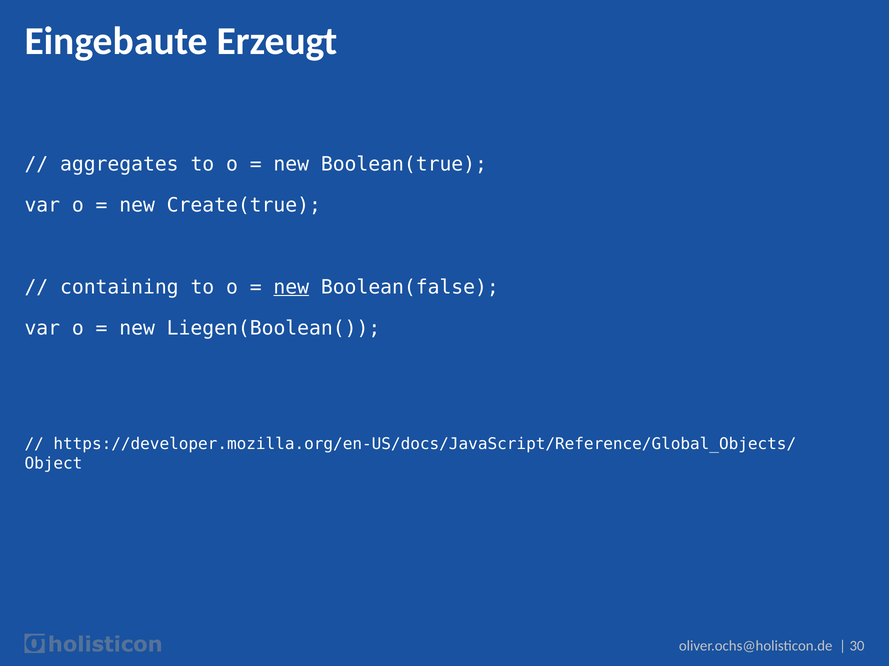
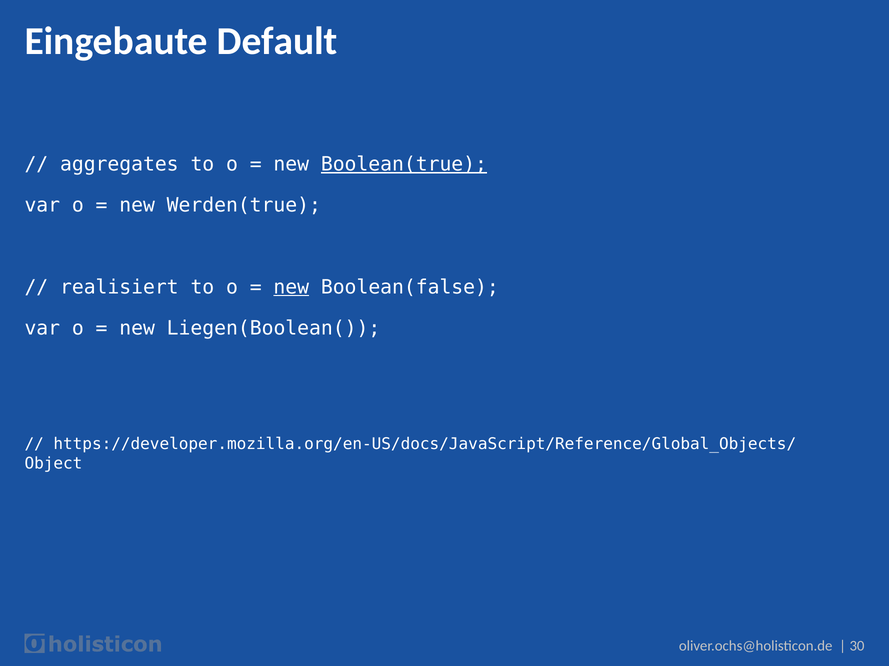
Erzeugt: Erzeugt -> Default
Boolean(true underline: none -> present
Create(true: Create(true -> Werden(true
containing: containing -> realisiert
